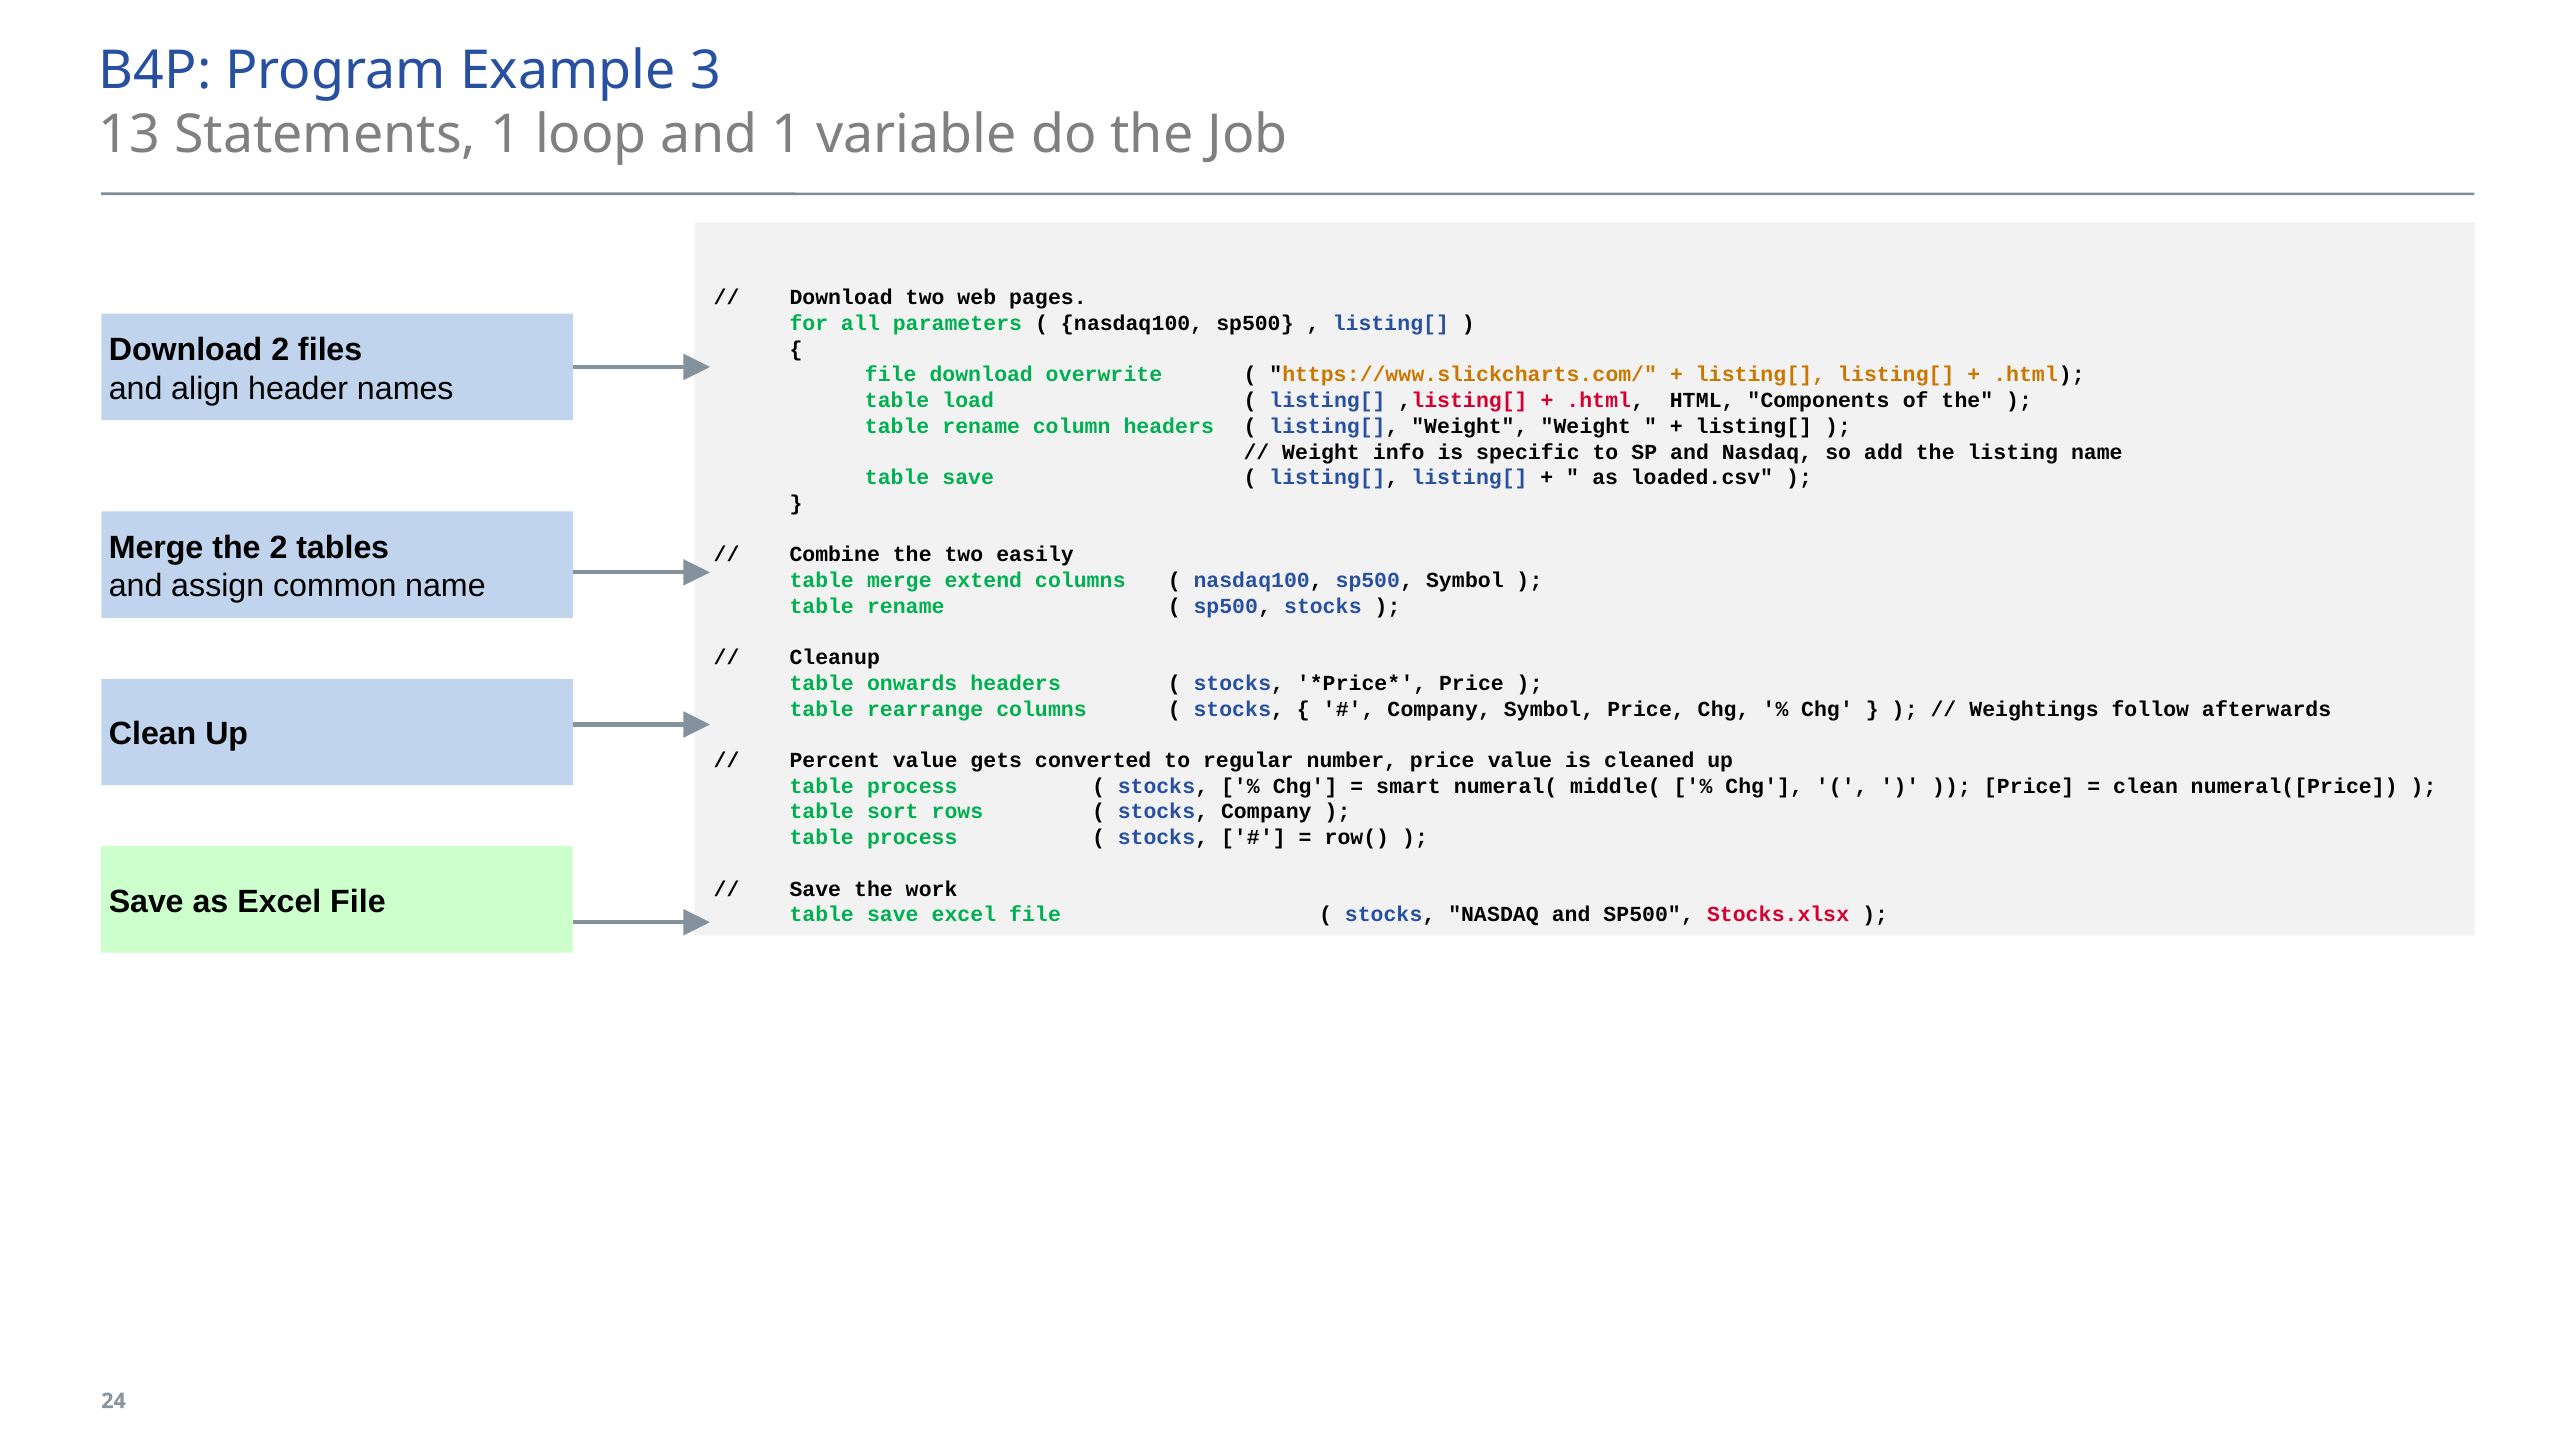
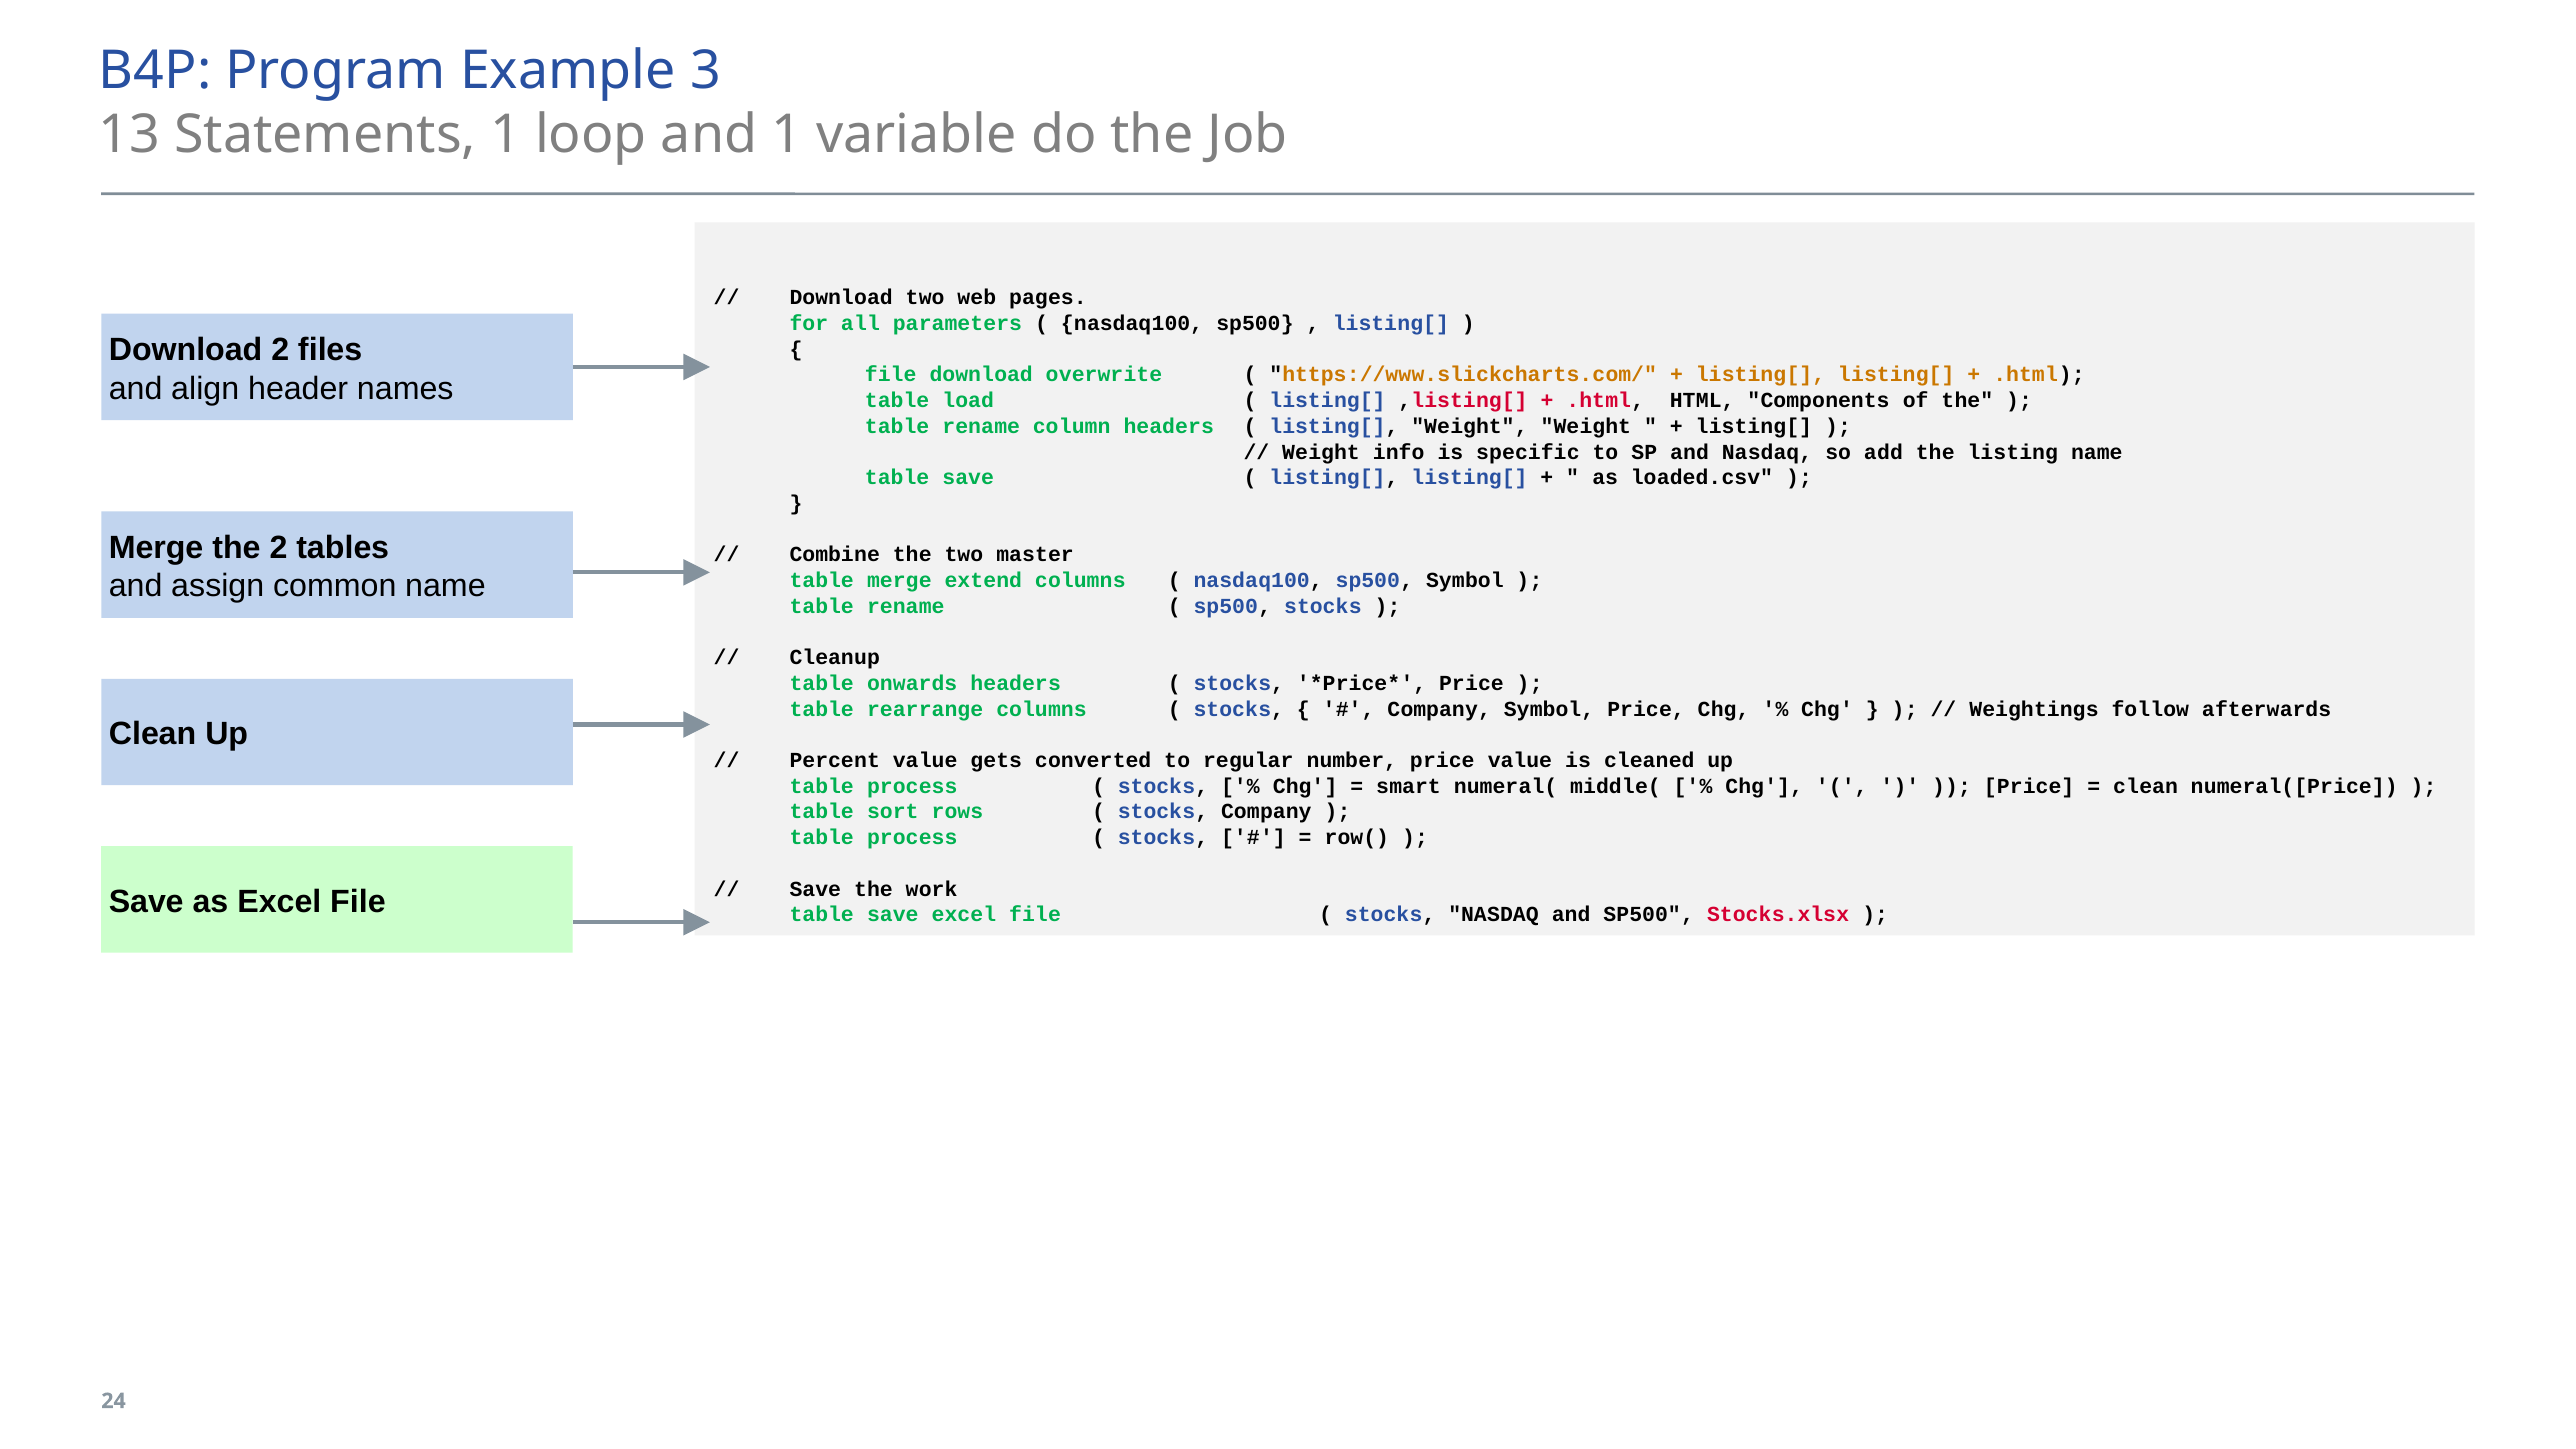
easily: easily -> master
